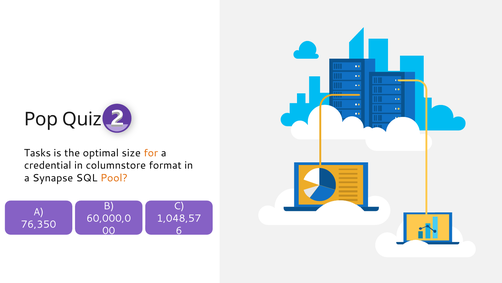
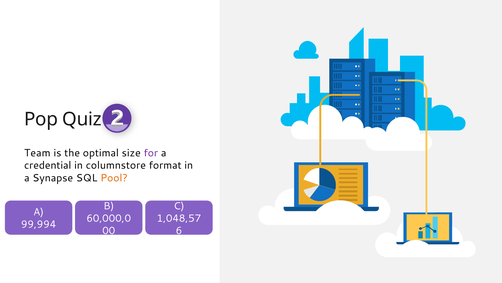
Tasks: Tasks -> Team
for colour: orange -> purple
76,350: 76,350 -> 99,994
